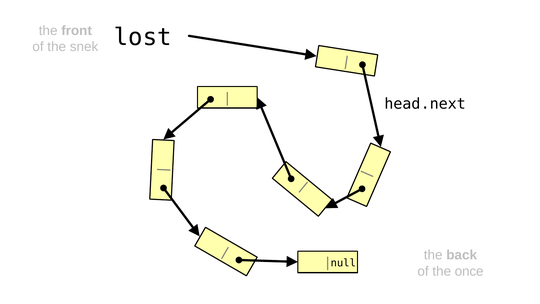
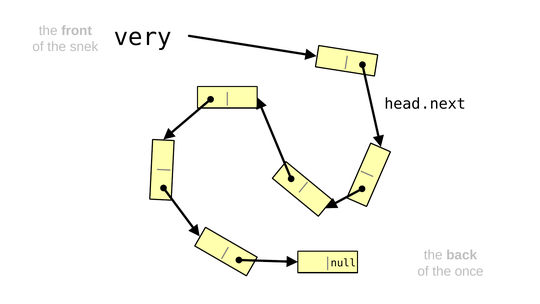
lost: lost -> very
